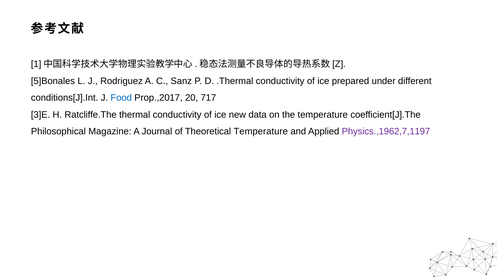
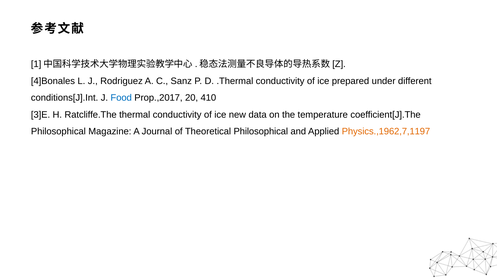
5]Bonales: 5]Bonales -> 4]Bonales
717: 717 -> 410
Theoretical Temperature: Temperature -> Philosophical
Physics.,1962,7,1197 colour: purple -> orange
